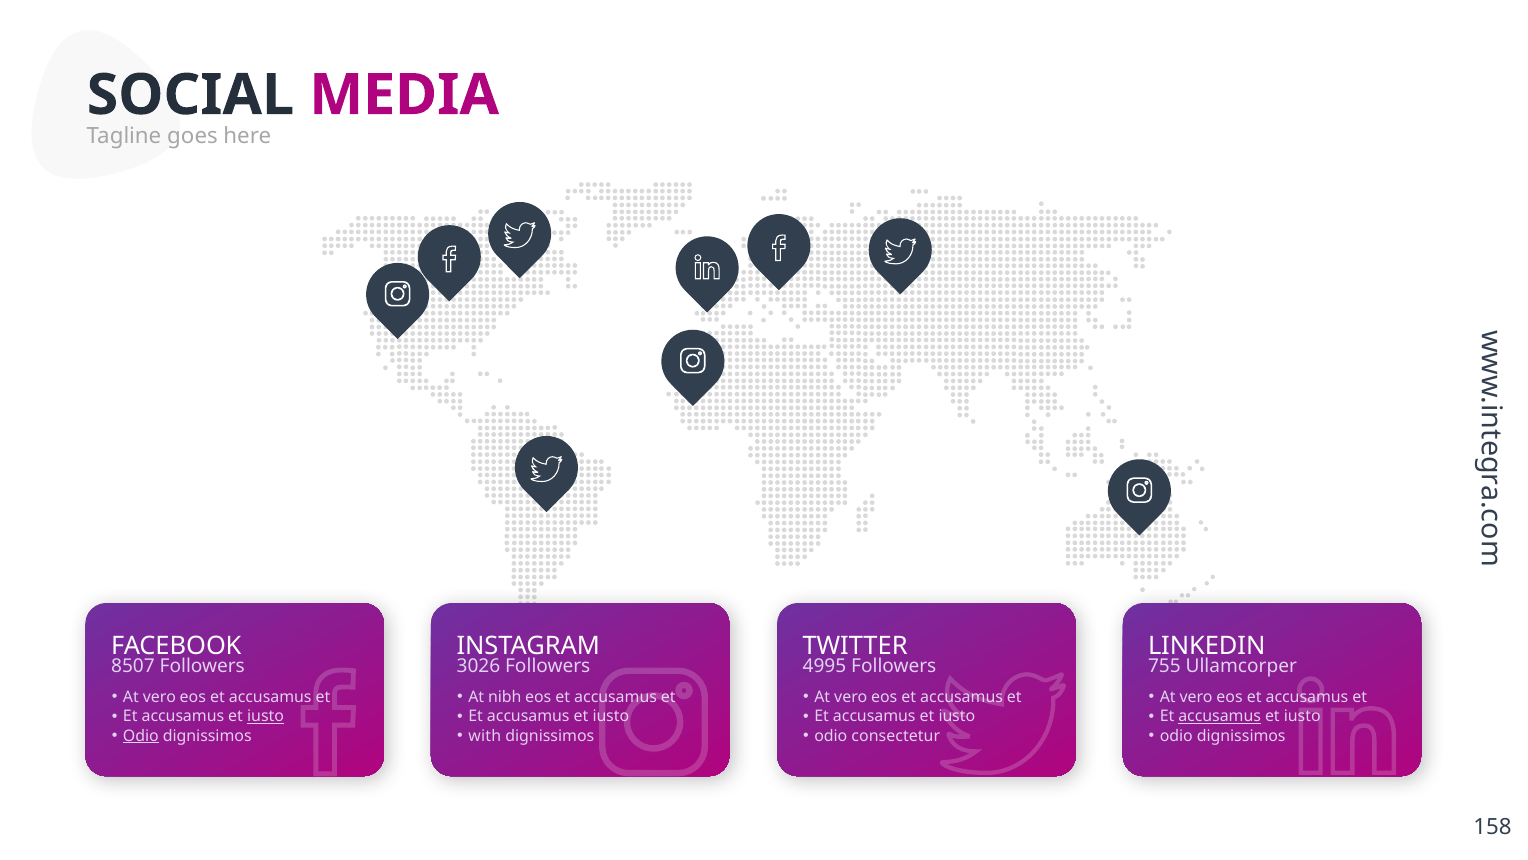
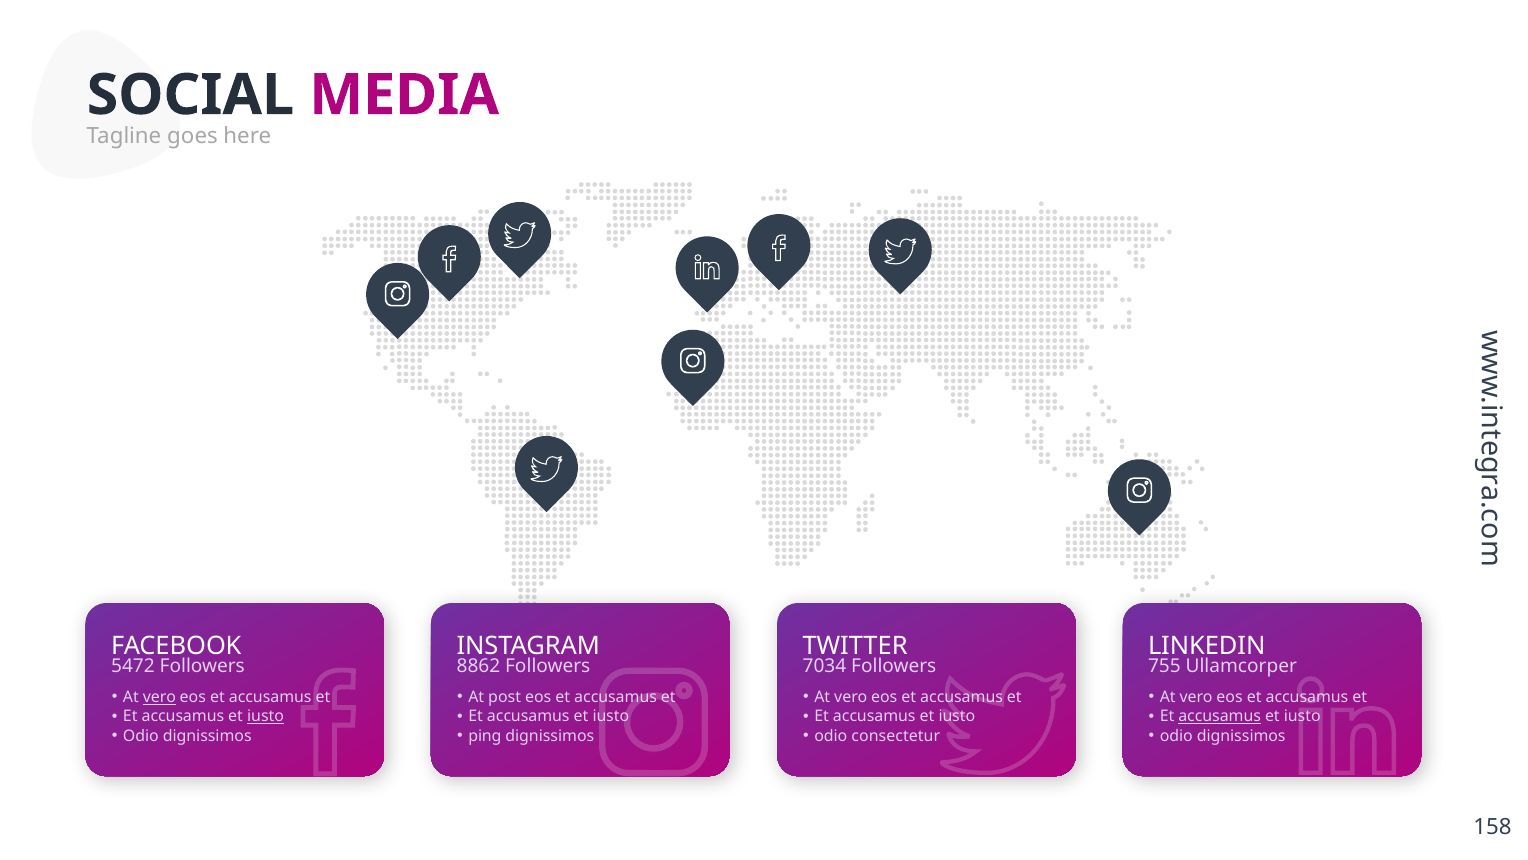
8507: 8507 -> 5472
3026: 3026 -> 8862
4995: 4995 -> 7034
vero at (159, 697) underline: none -> present
nibh: nibh -> post
Odio at (141, 735) underline: present -> none
with: with -> ping
